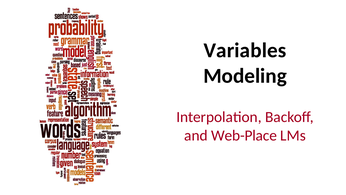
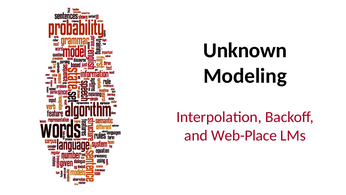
Variables: Variables -> Unknown
